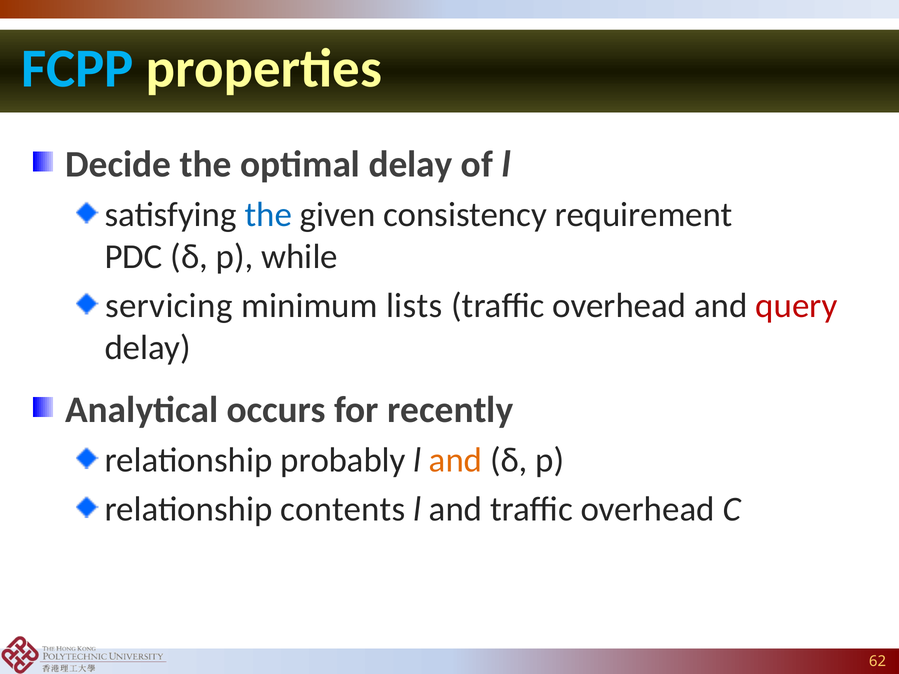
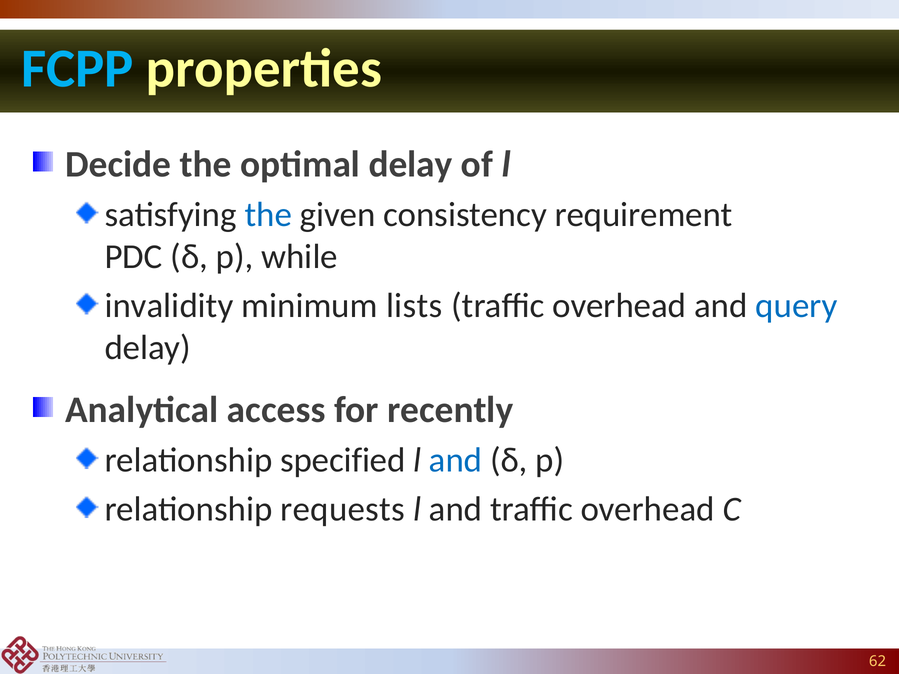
servicing: servicing -> invalidity
query colour: red -> blue
occurs: occurs -> access
probably: probably -> specified
and at (456, 460) colour: orange -> blue
contents: contents -> requests
